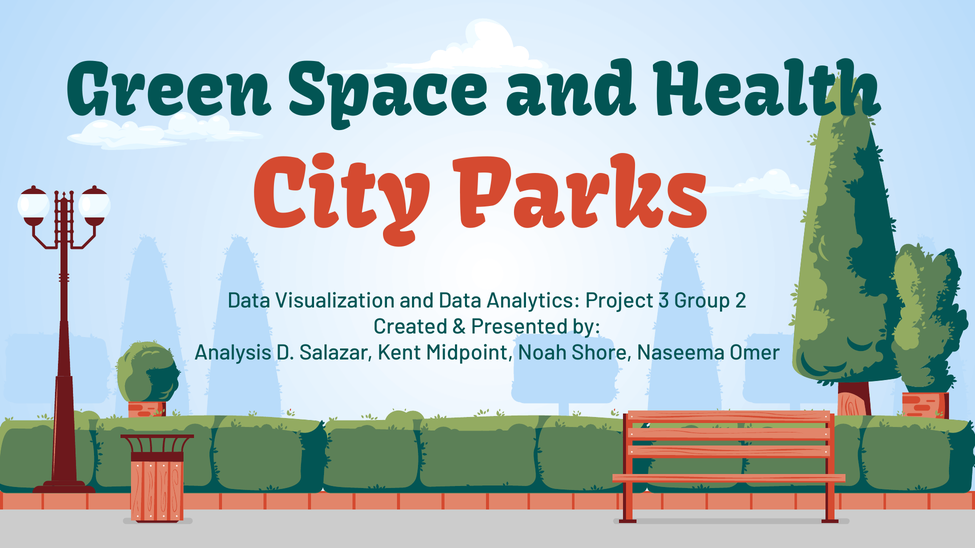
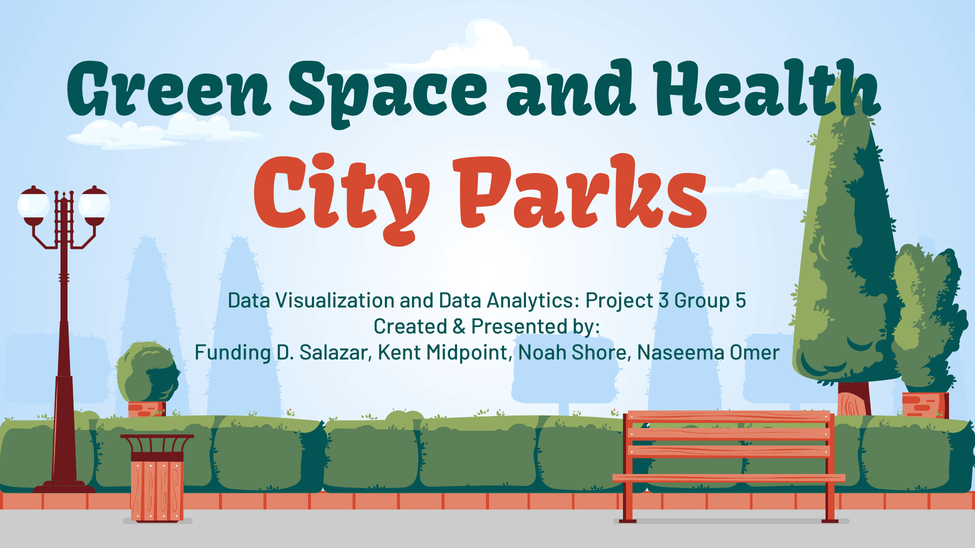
2: 2 -> 5
Analysis: Analysis -> Funding
